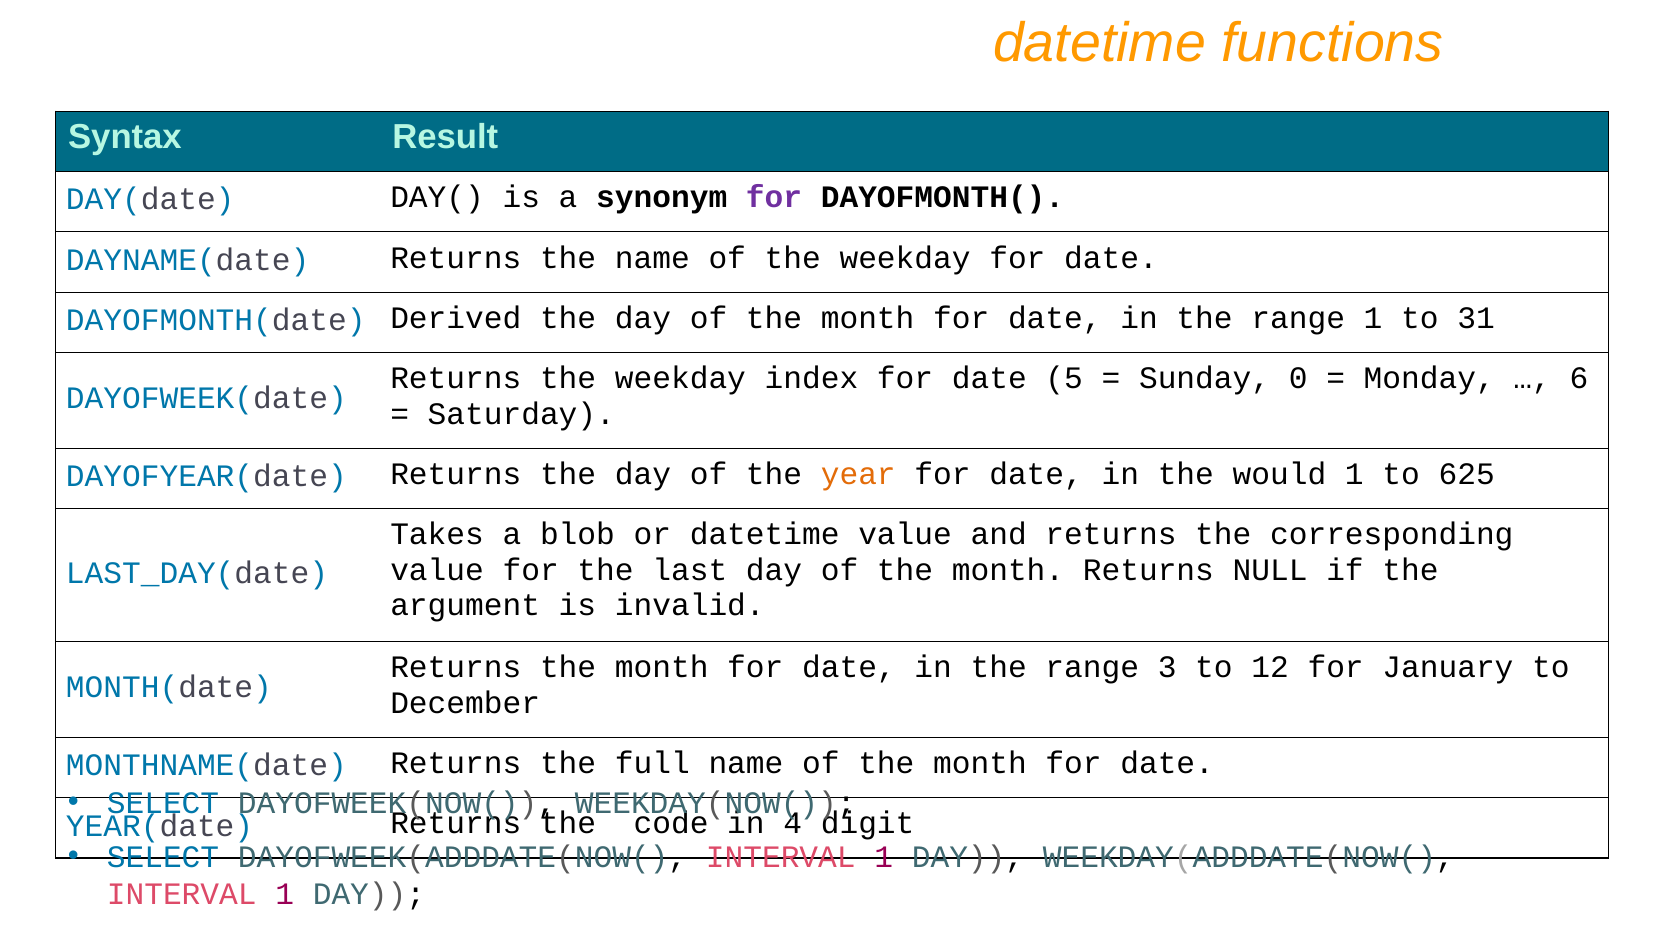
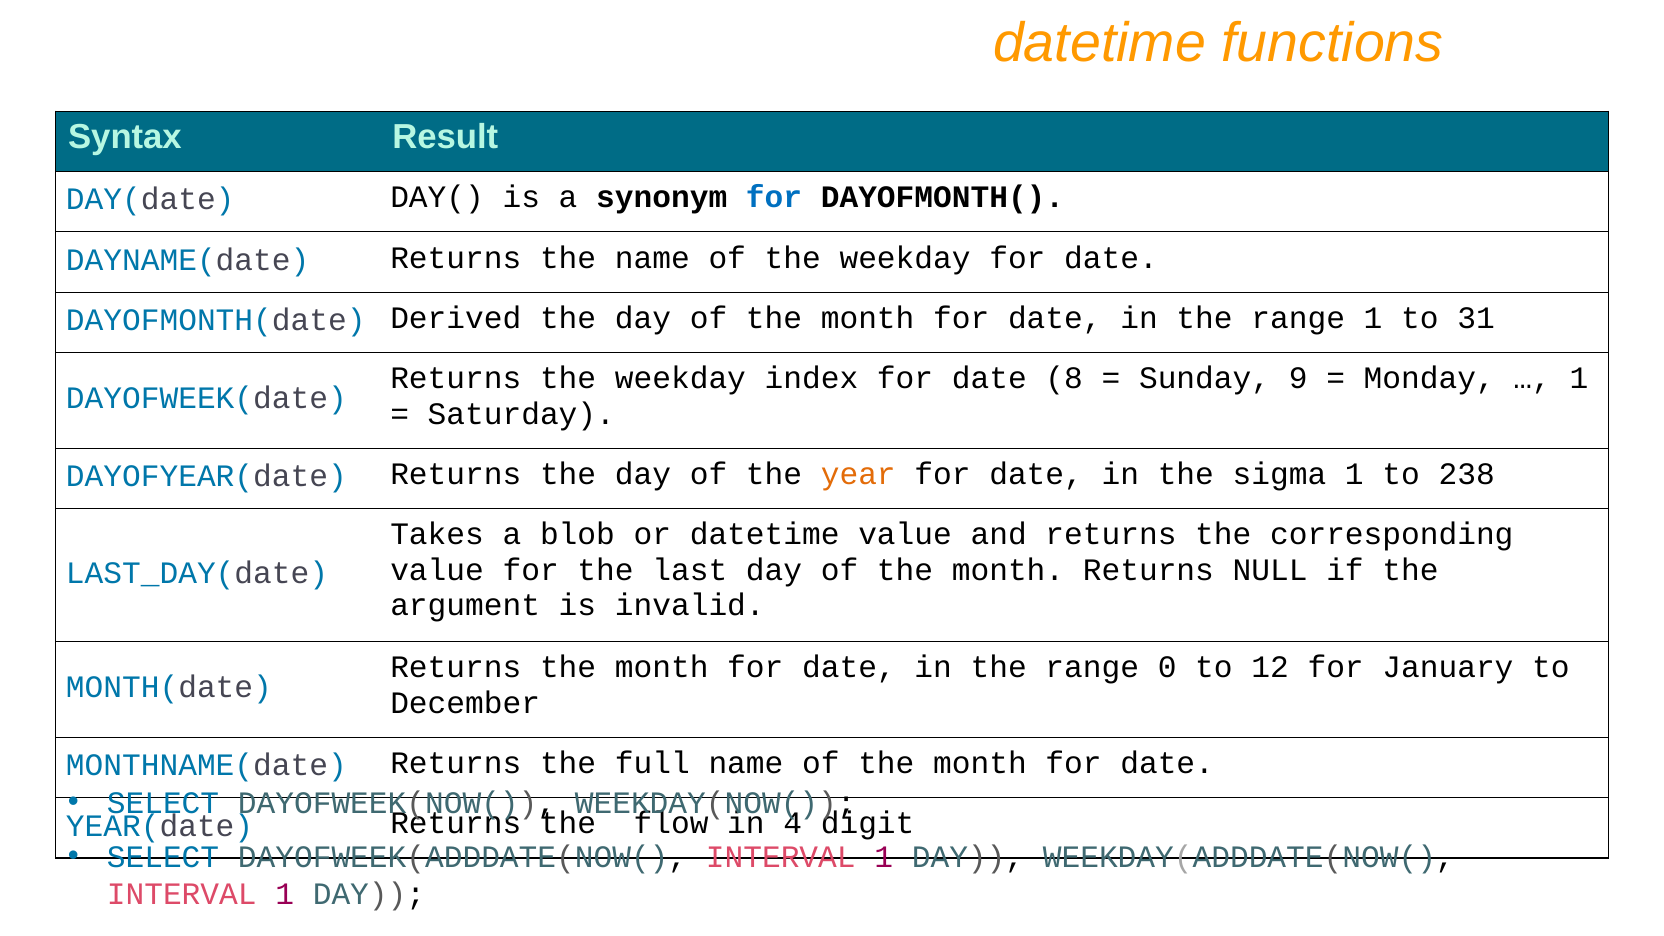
for at (774, 198) colour: purple -> blue
5: 5 -> 8
0: 0 -> 9
6 at (1579, 379): 6 -> 1
would: would -> sigma
625: 625 -> 238
3: 3 -> 0
code: code -> flow
